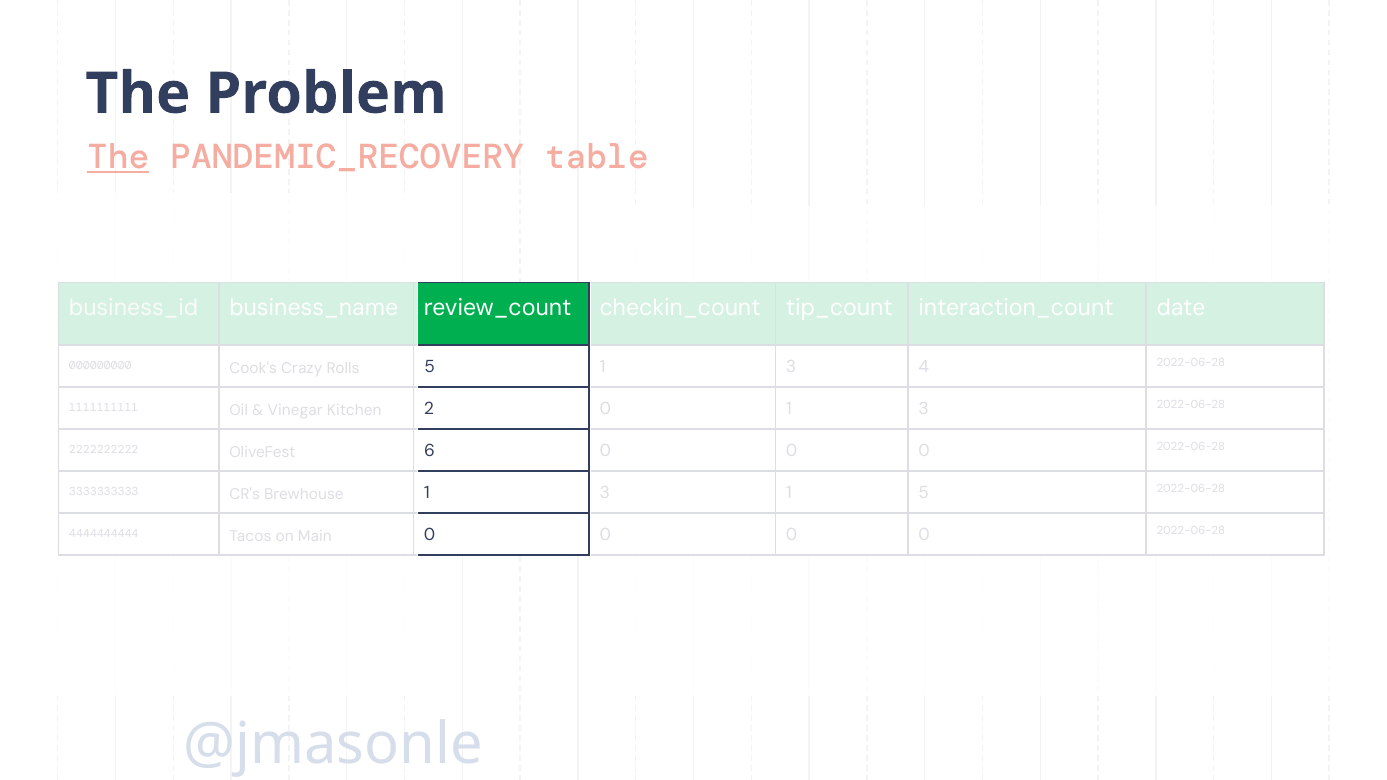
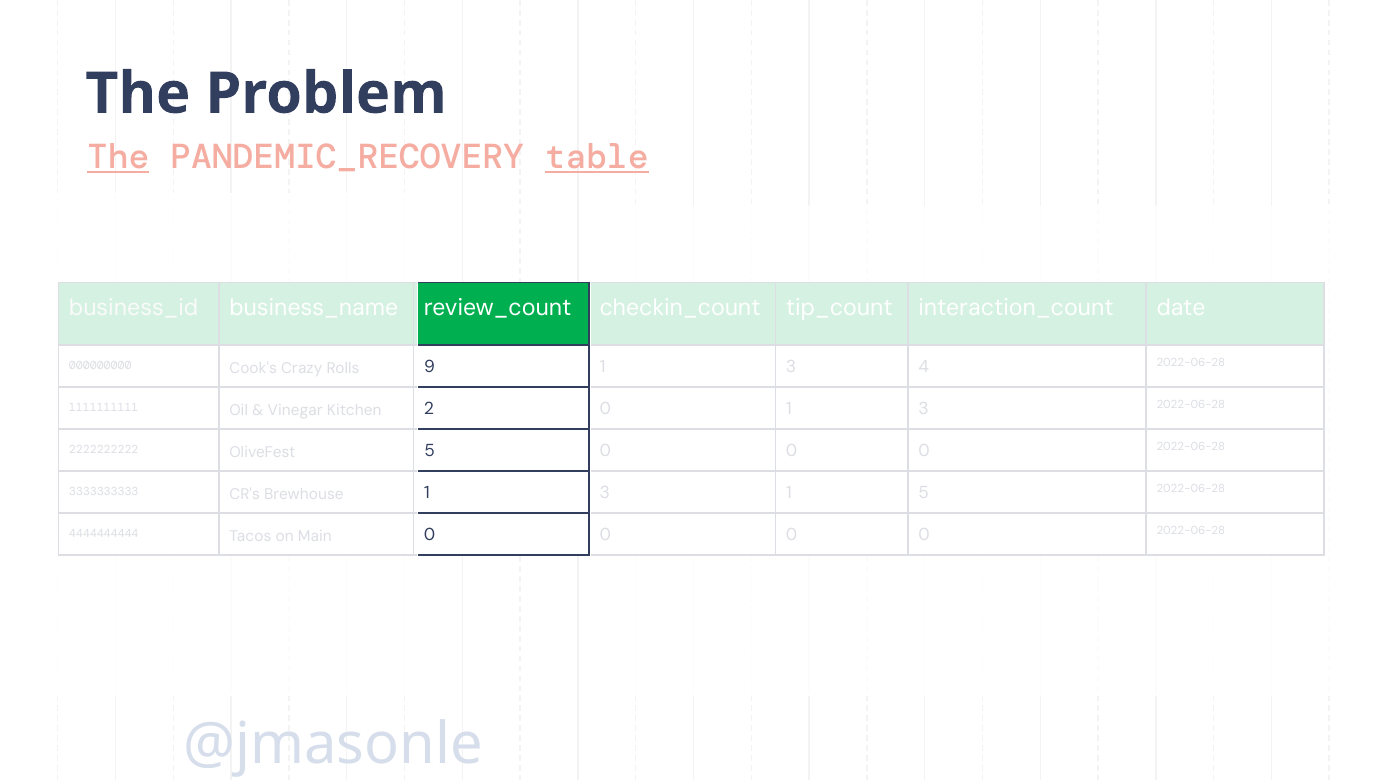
table underline: none -> present
5 at (430, 367): 5 -> 9
6 at (430, 451): 6 -> 5
